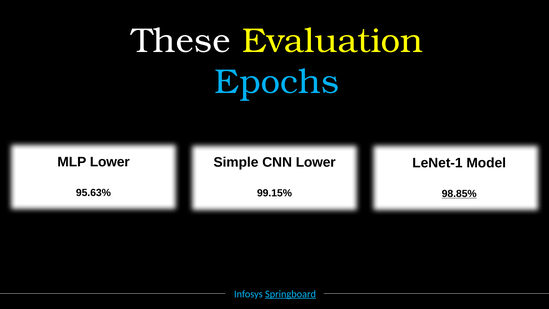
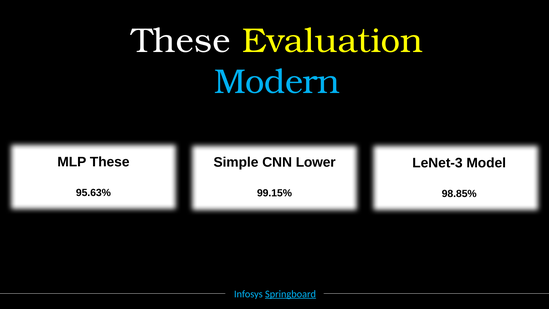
Epochs: Epochs -> Modern
MLP Lower: Lower -> These
LeNet-1: LeNet-1 -> LeNet-3
98.85% underline: present -> none
